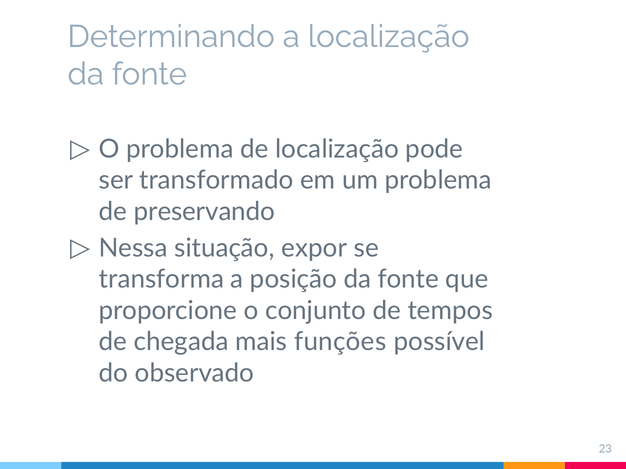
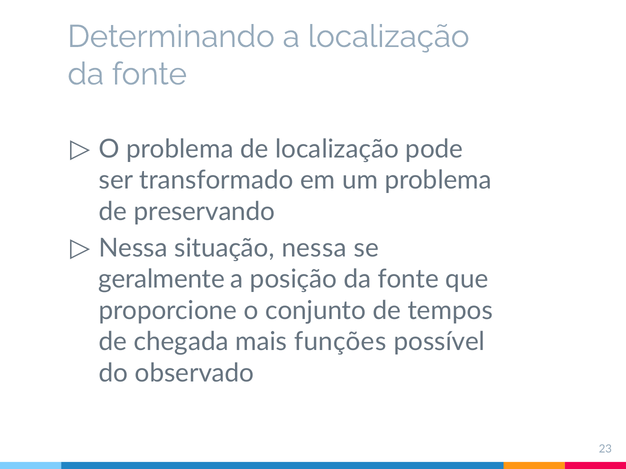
situação expor: expor -> nessa
transforma: transforma -> geralmente
